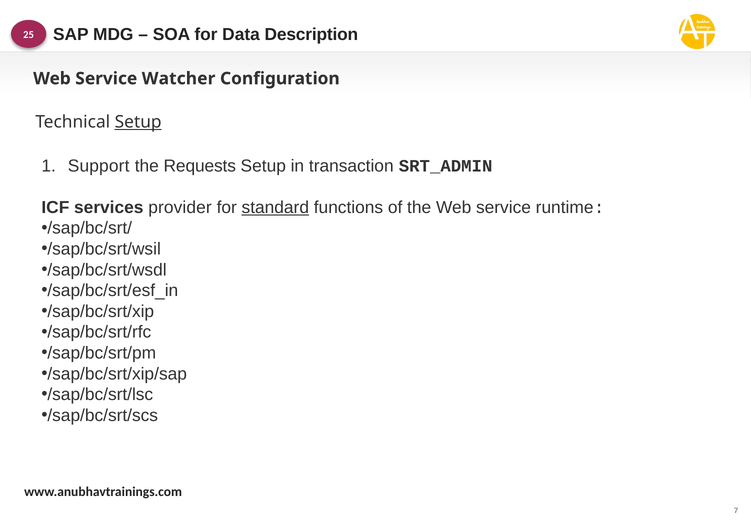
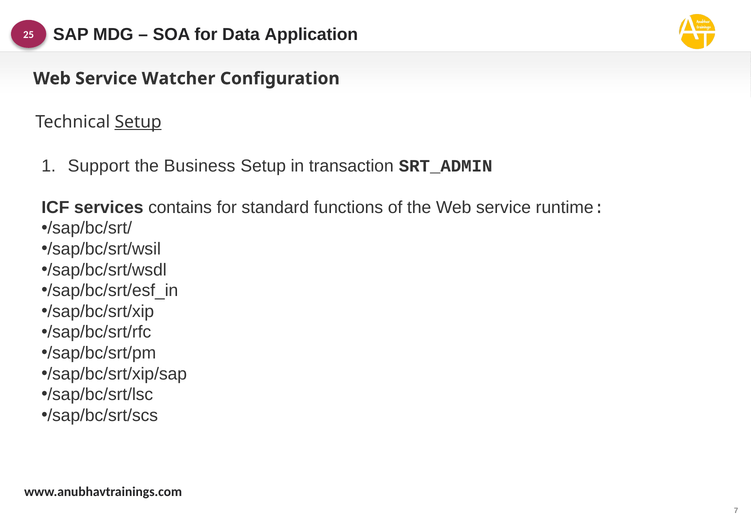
Description: Description -> Application
Requests: Requests -> Business
provider: provider -> contains
standard underline: present -> none
